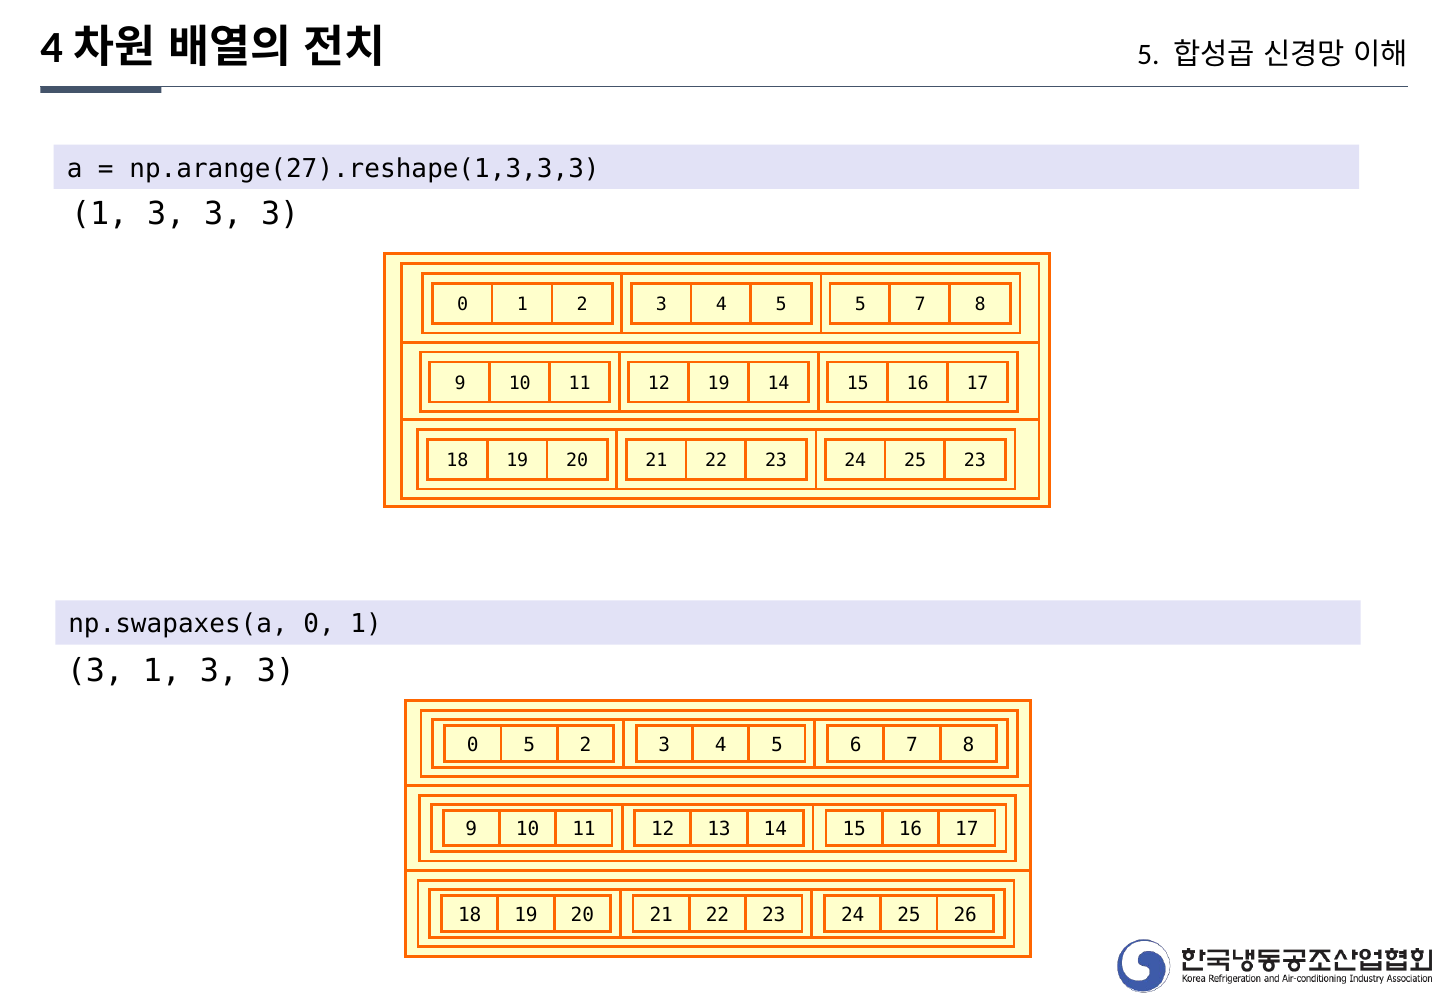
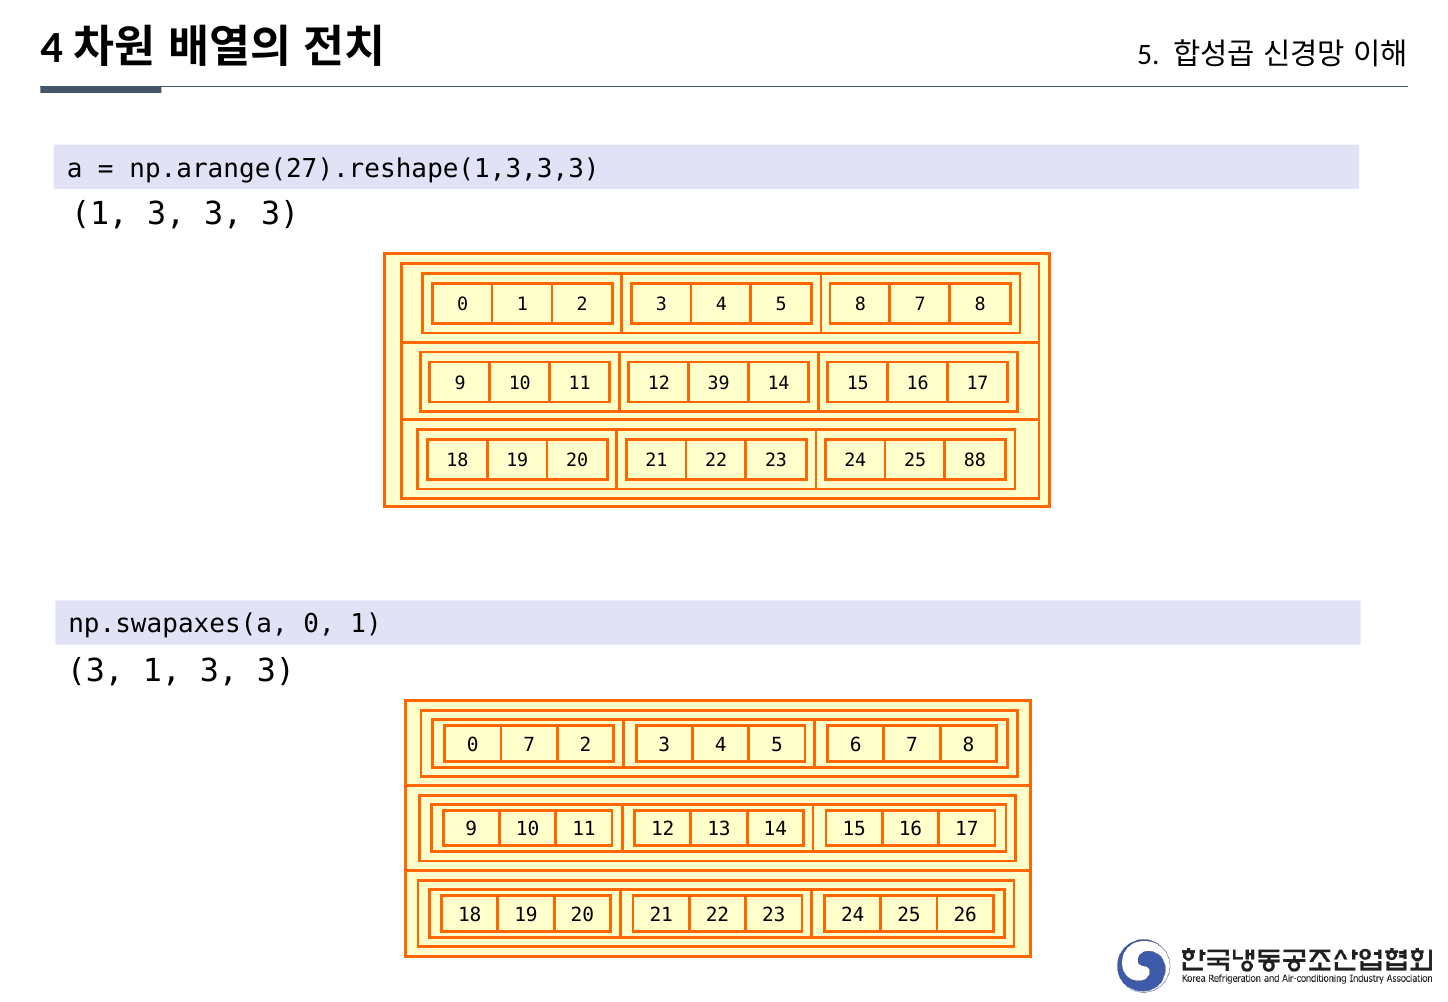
5 5: 5 -> 8
12 19: 19 -> 39
25 23: 23 -> 88
0 5: 5 -> 7
